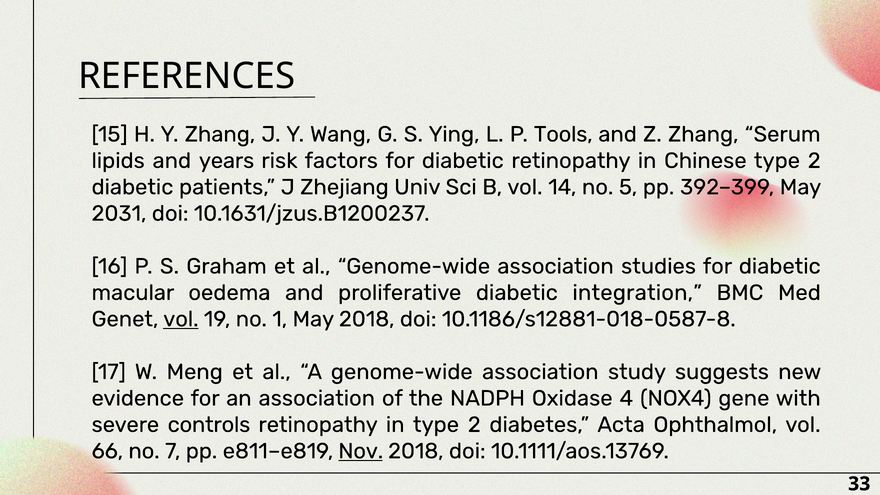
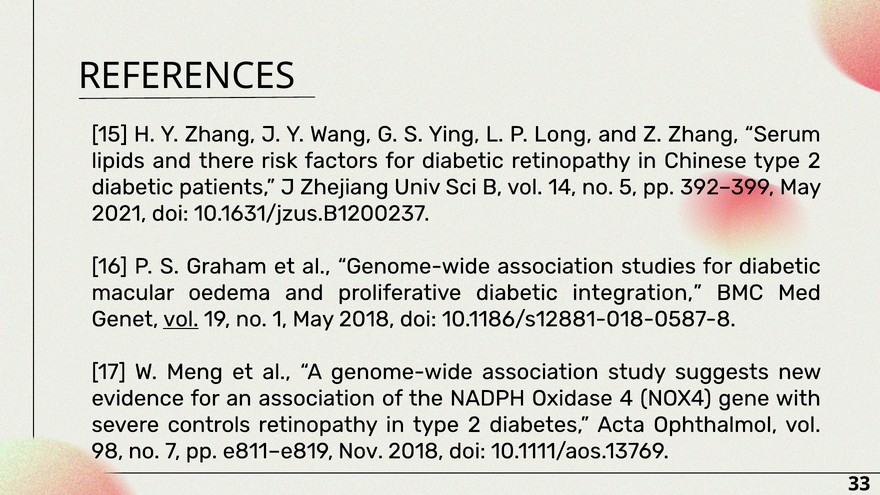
Tools: Tools -> Long
years: years -> there
2031: 2031 -> 2021
66: 66 -> 98
Nov underline: present -> none
